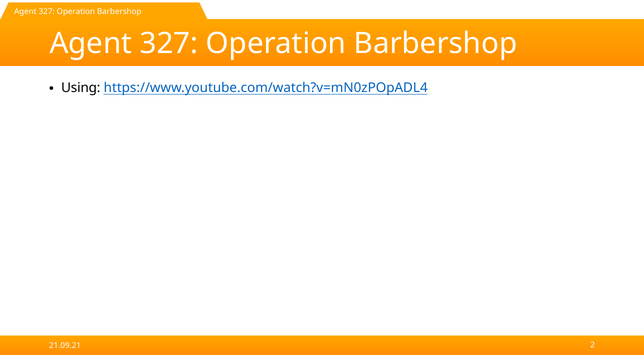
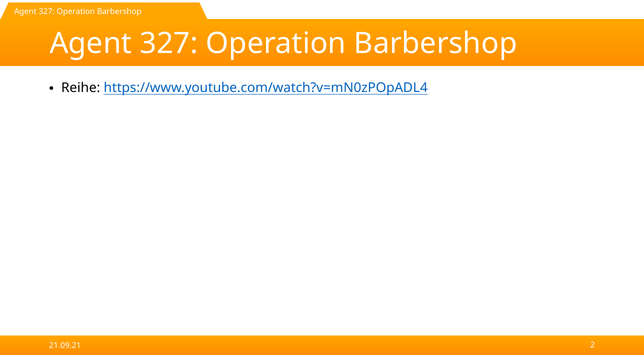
Using: Using -> Reihe
